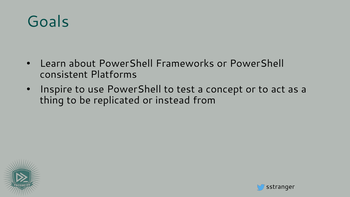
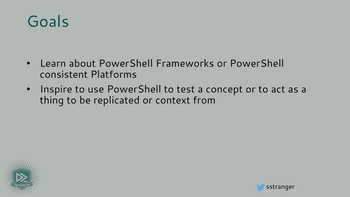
instead: instead -> context
